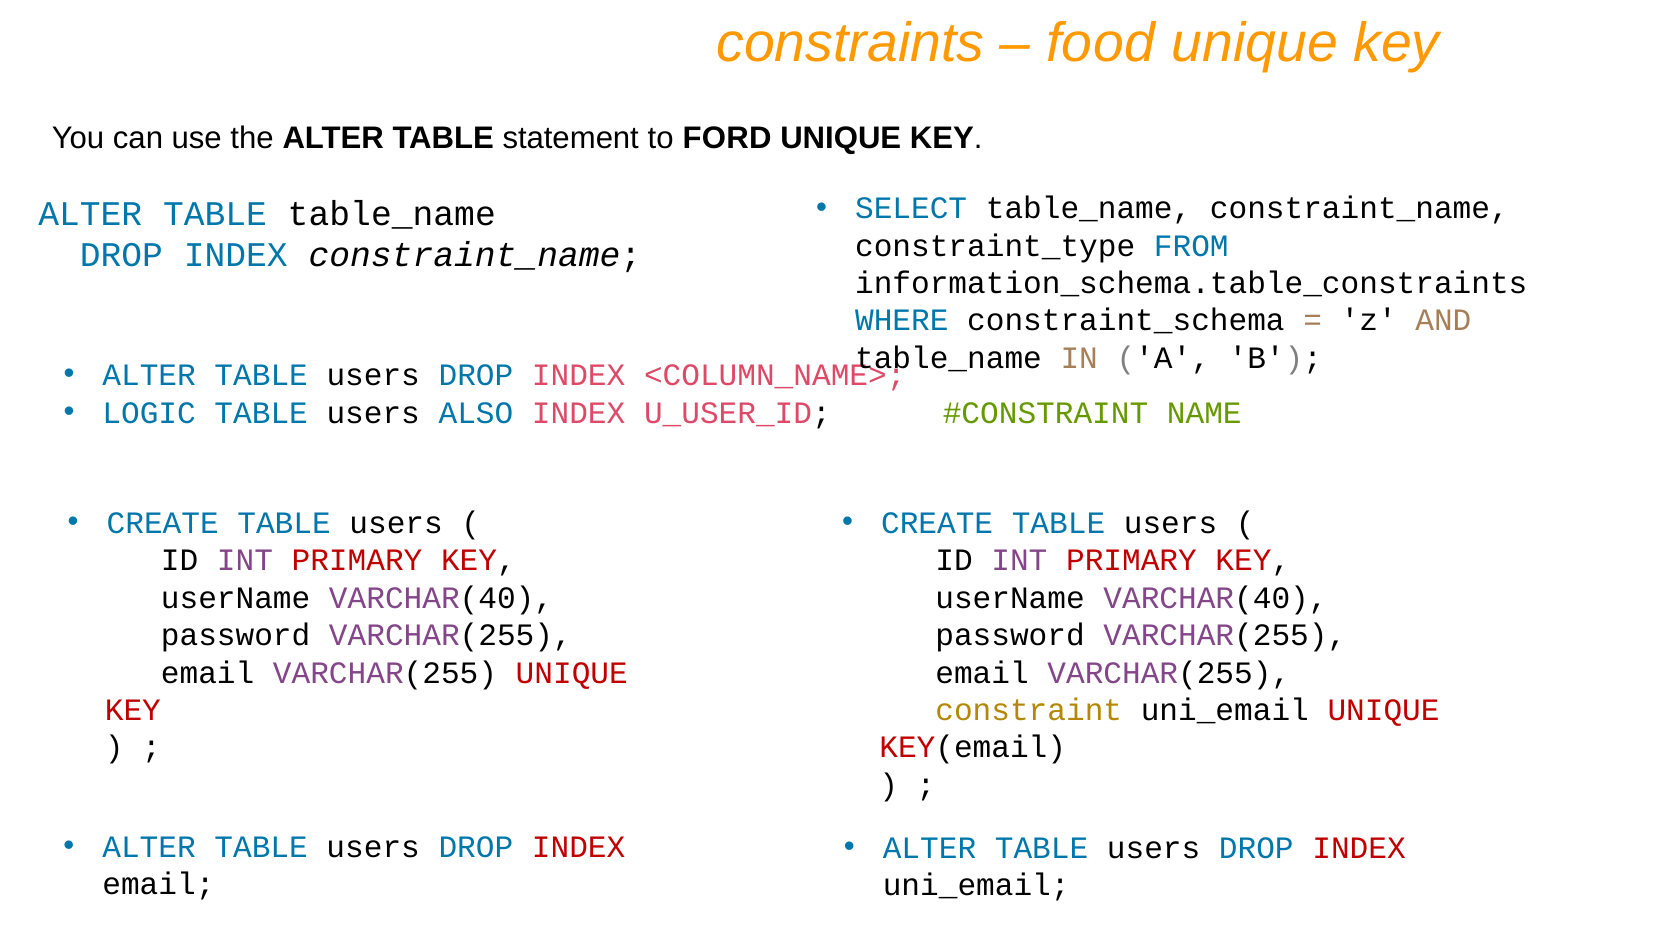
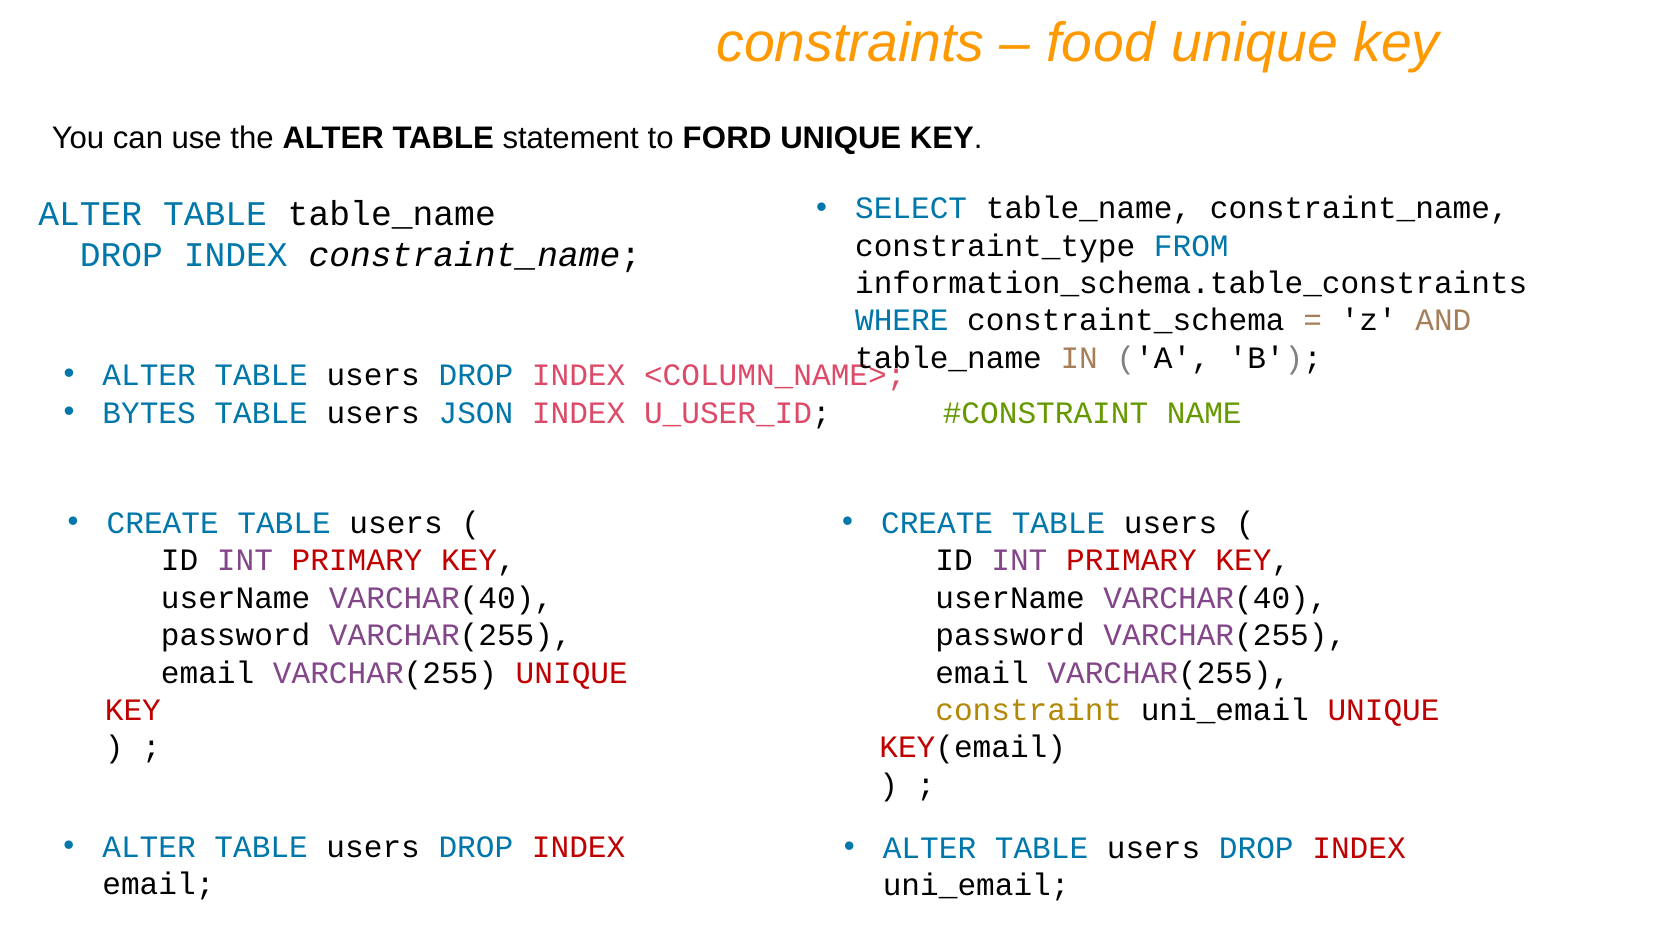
LOGIC: LOGIC -> BYTES
ALSO: ALSO -> JSON
